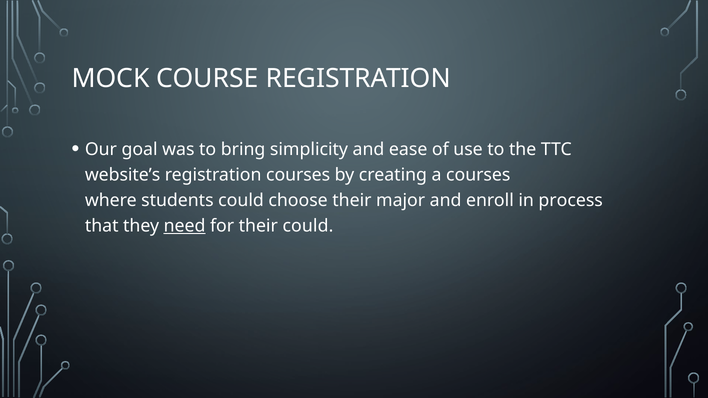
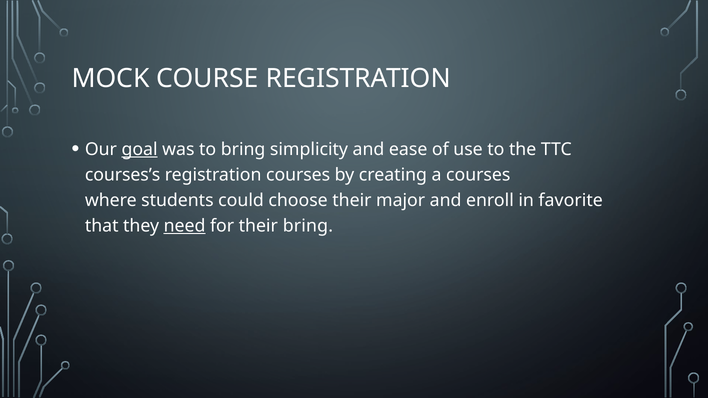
goal underline: none -> present
website’s: website’s -> courses’s
process: process -> favorite
their could: could -> bring
